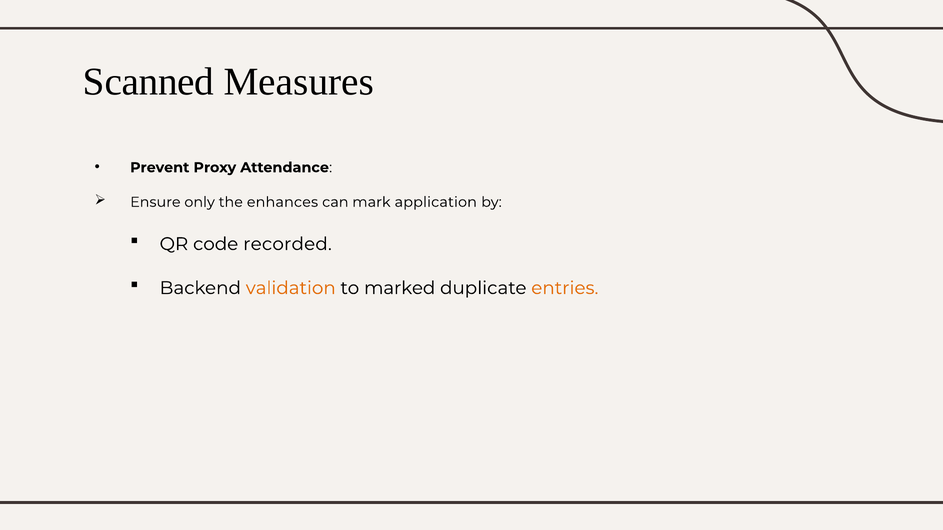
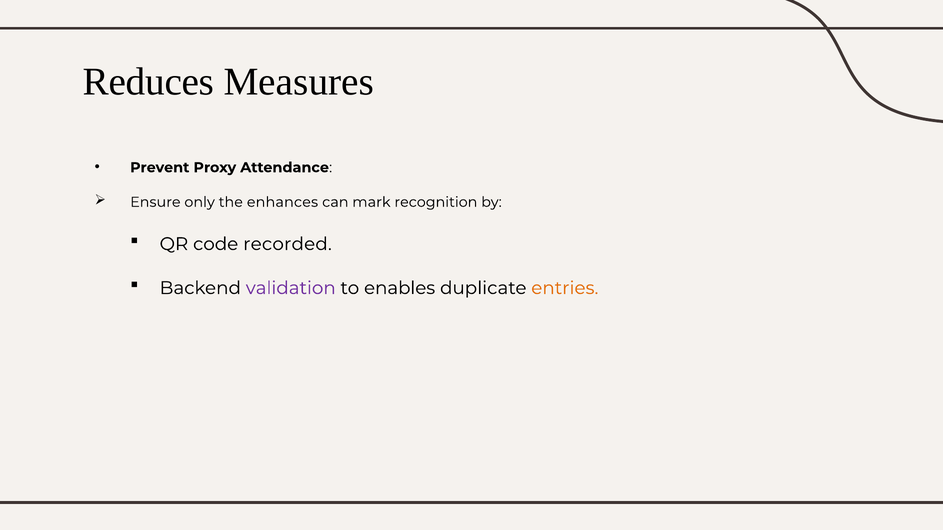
Scanned: Scanned -> Reduces
application: application -> recognition
validation colour: orange -> purple
marked: marked -> enables
